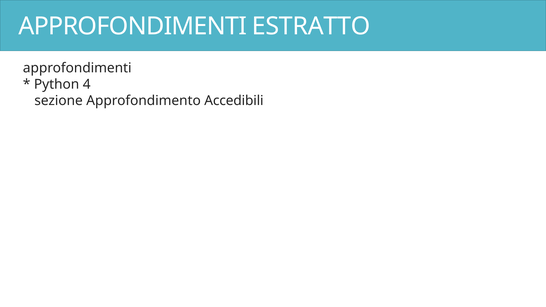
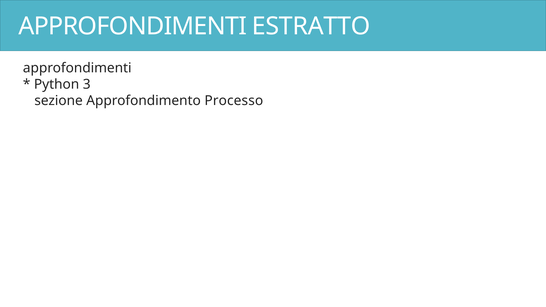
4: 4 -> 3
Accedibili: Accedibili -> Processo
